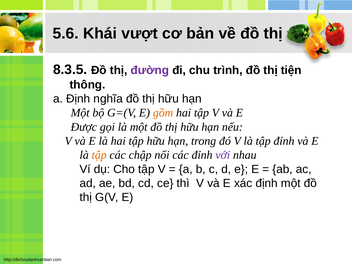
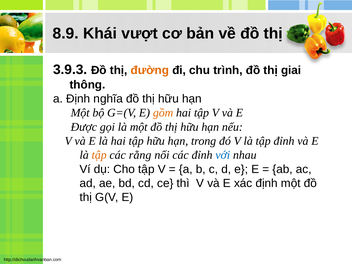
5.6: 5.6 -> 8.9
8.3.5: 8.3.5 -> 3.9.3
đường colour: purple -> orange
tiện: tiện -> giai
chập: chập -> rằng
với colour: purple -> blue
